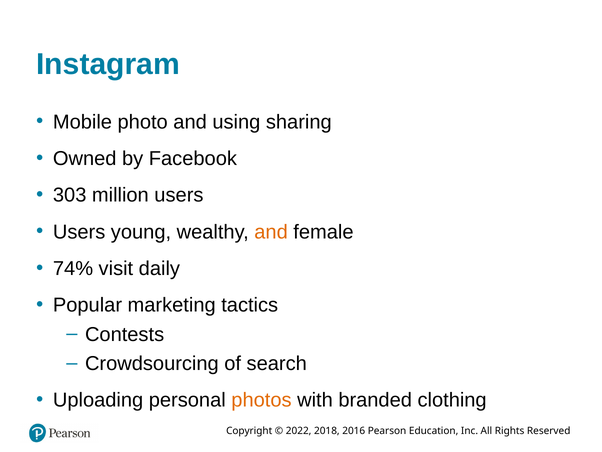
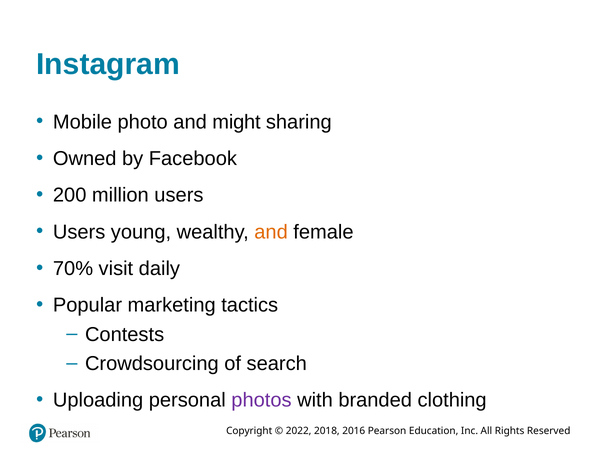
using: using -> might
303: 303 -> 200
74%: 74% -> 70%
photos colour: orange -> purple
